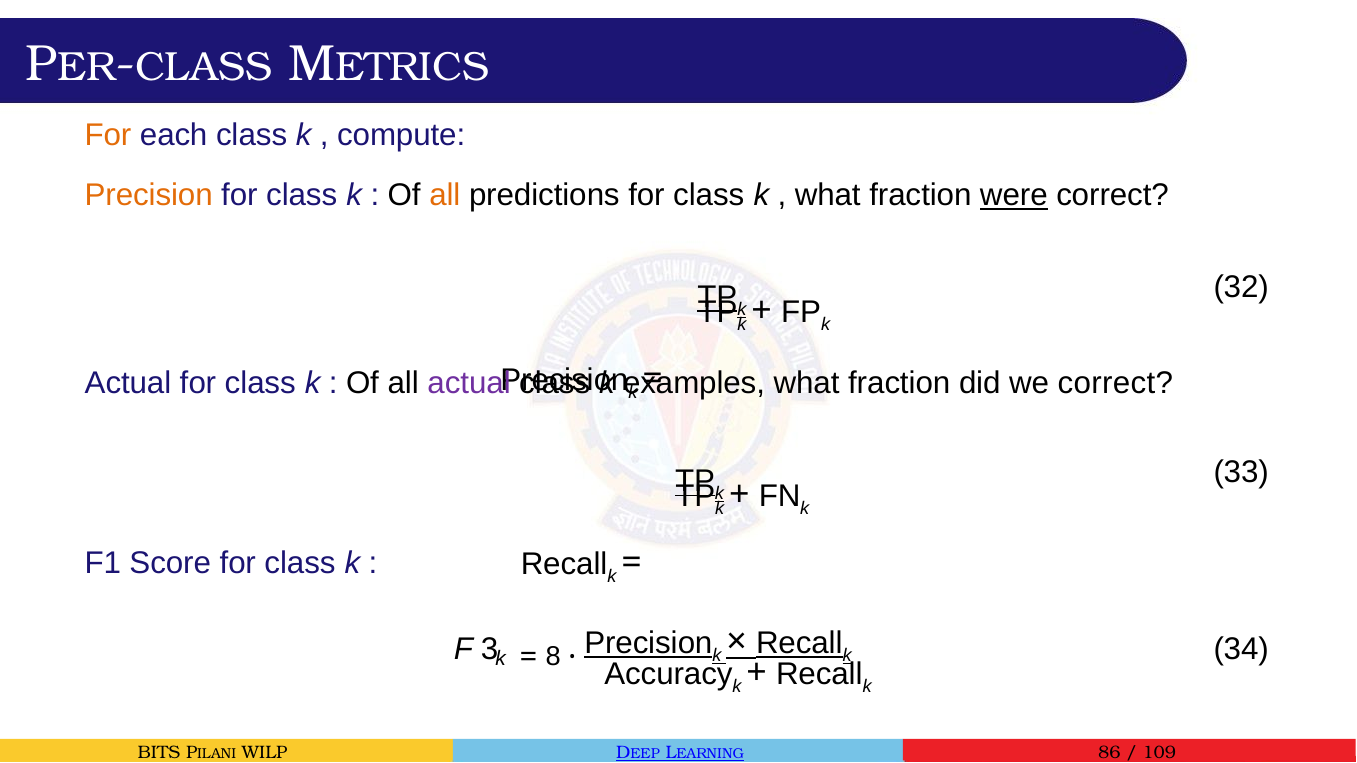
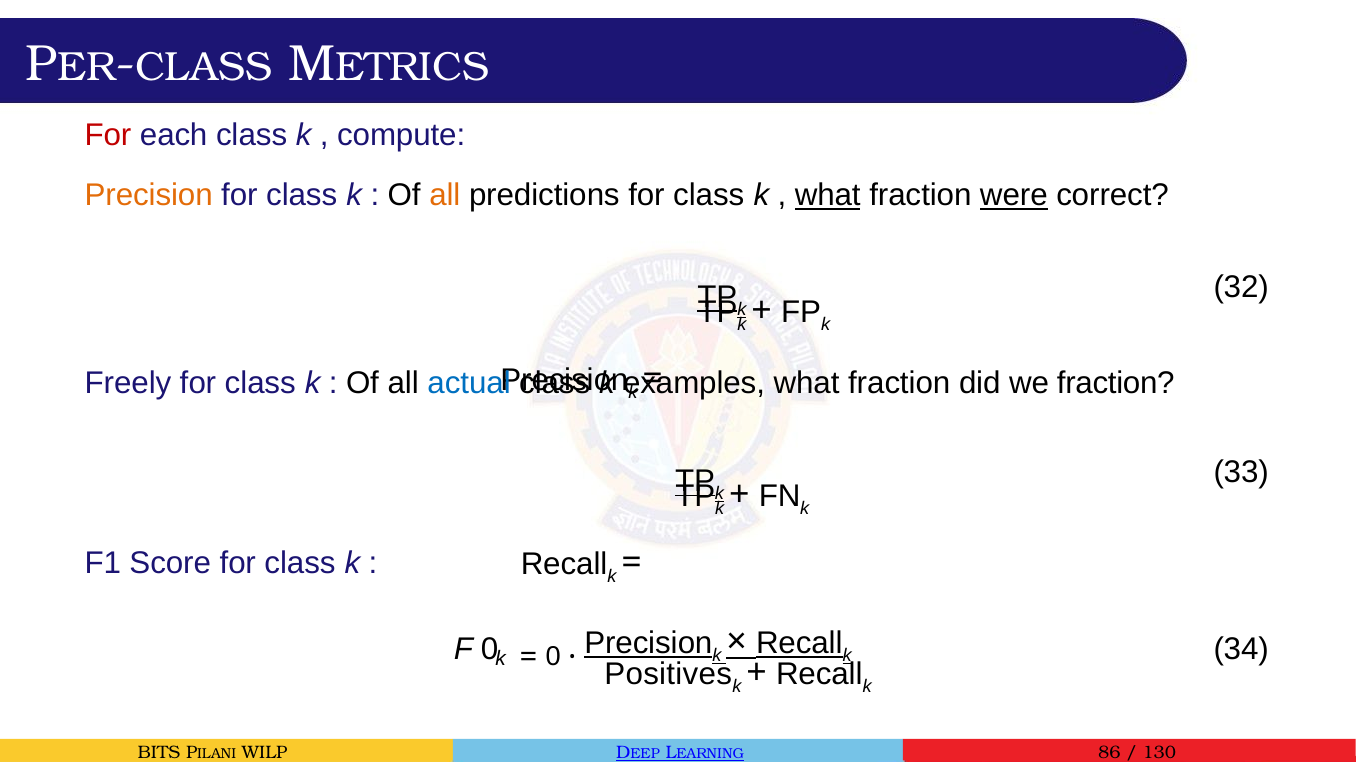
For at (108, 135) colour: orange -> red
what at (828, 196) underline: none -> present
Actual at (128, 384): Actual -> Freely
actual at (469, 384) colour: purple -> blue
we correct: correct -> fraction
F 3: 3 -> 0
8 at (553, 657): 8 -> 0
Accuracy: Accuracy -> Positives
109: 109 -> 130
